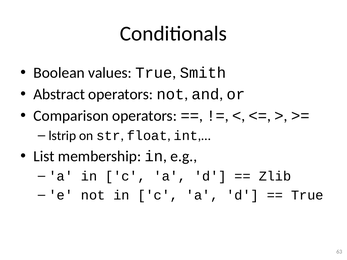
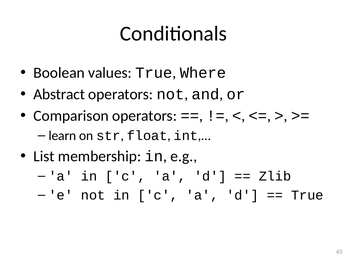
Smith: Smith -> Where
lstrip: lstrip -> learn
